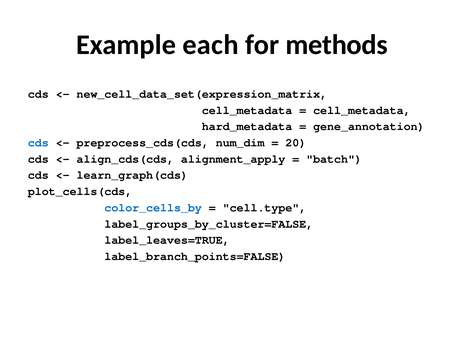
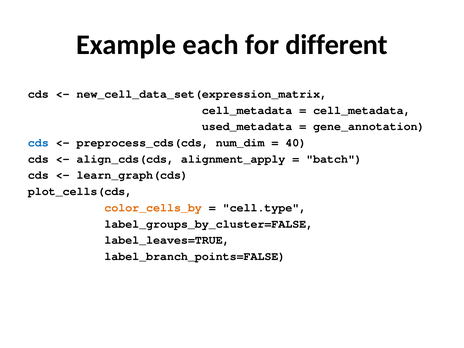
methods: methods -> different
hard_metadata: hard_metadata -> used_metadata
20: 20 -> 40
color_cells_by colour: blue -> orange
